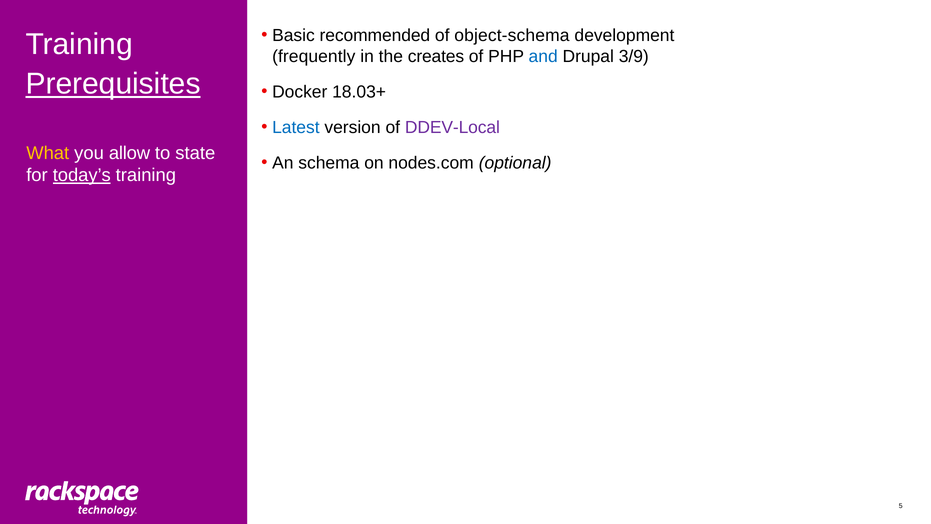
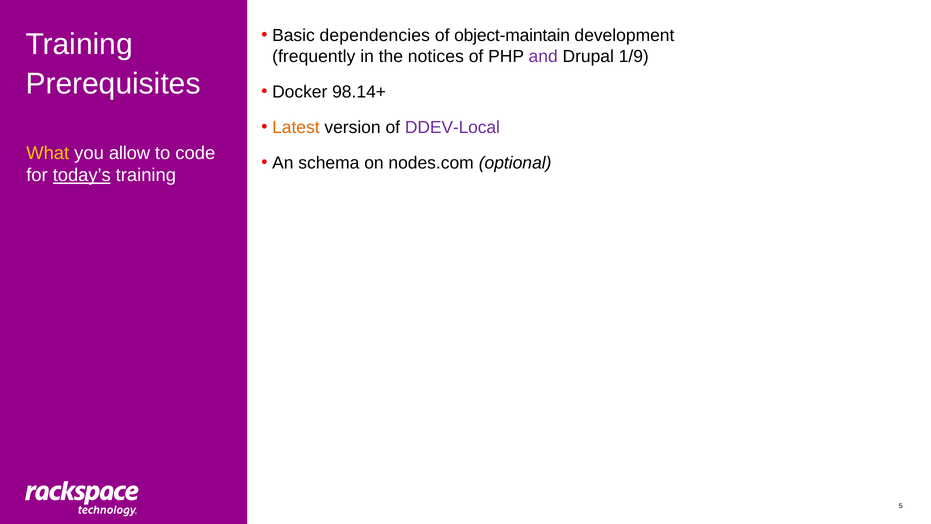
recommended: recommended -> dependencies
object-schema: object-schema -> object-maintain
creates: creates -> notices
and colour: blue -> purple
3/9: 3/9 -> 1/9
Prerequisites underline: present -> none
18.03+: 18.03+ -> 98.14+
Latest colour: blue -> orange
state: state -> code
